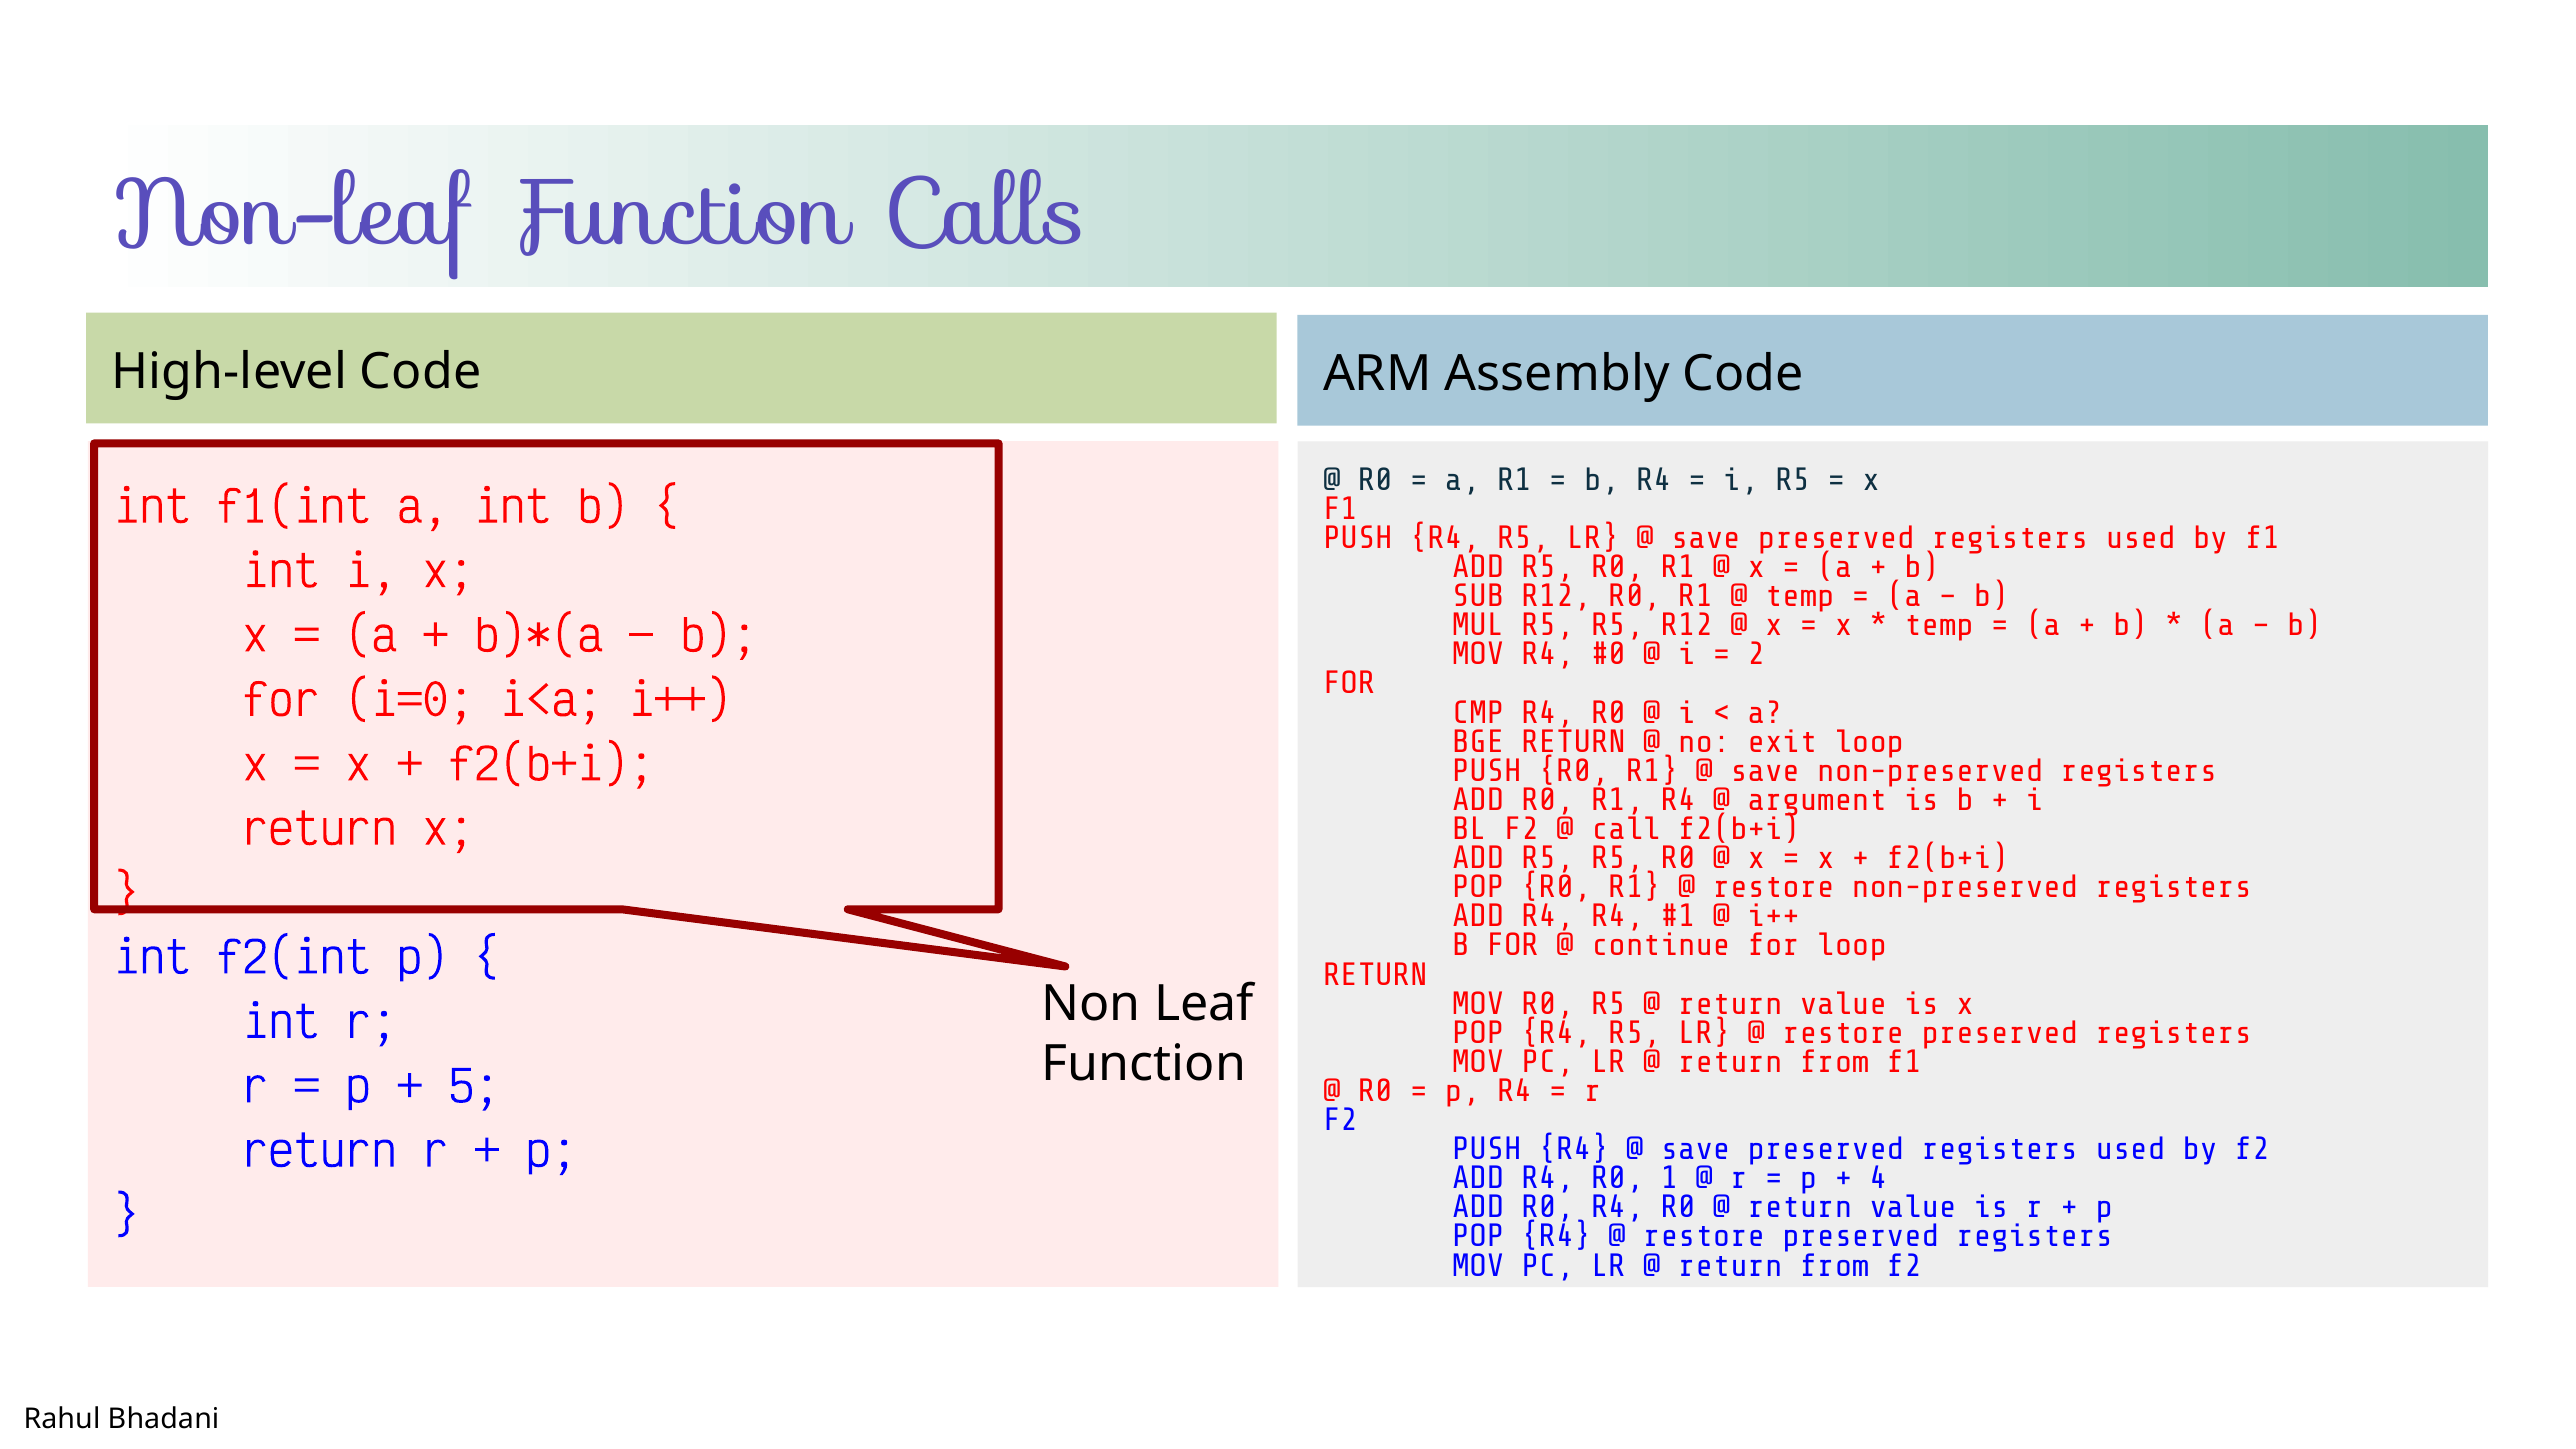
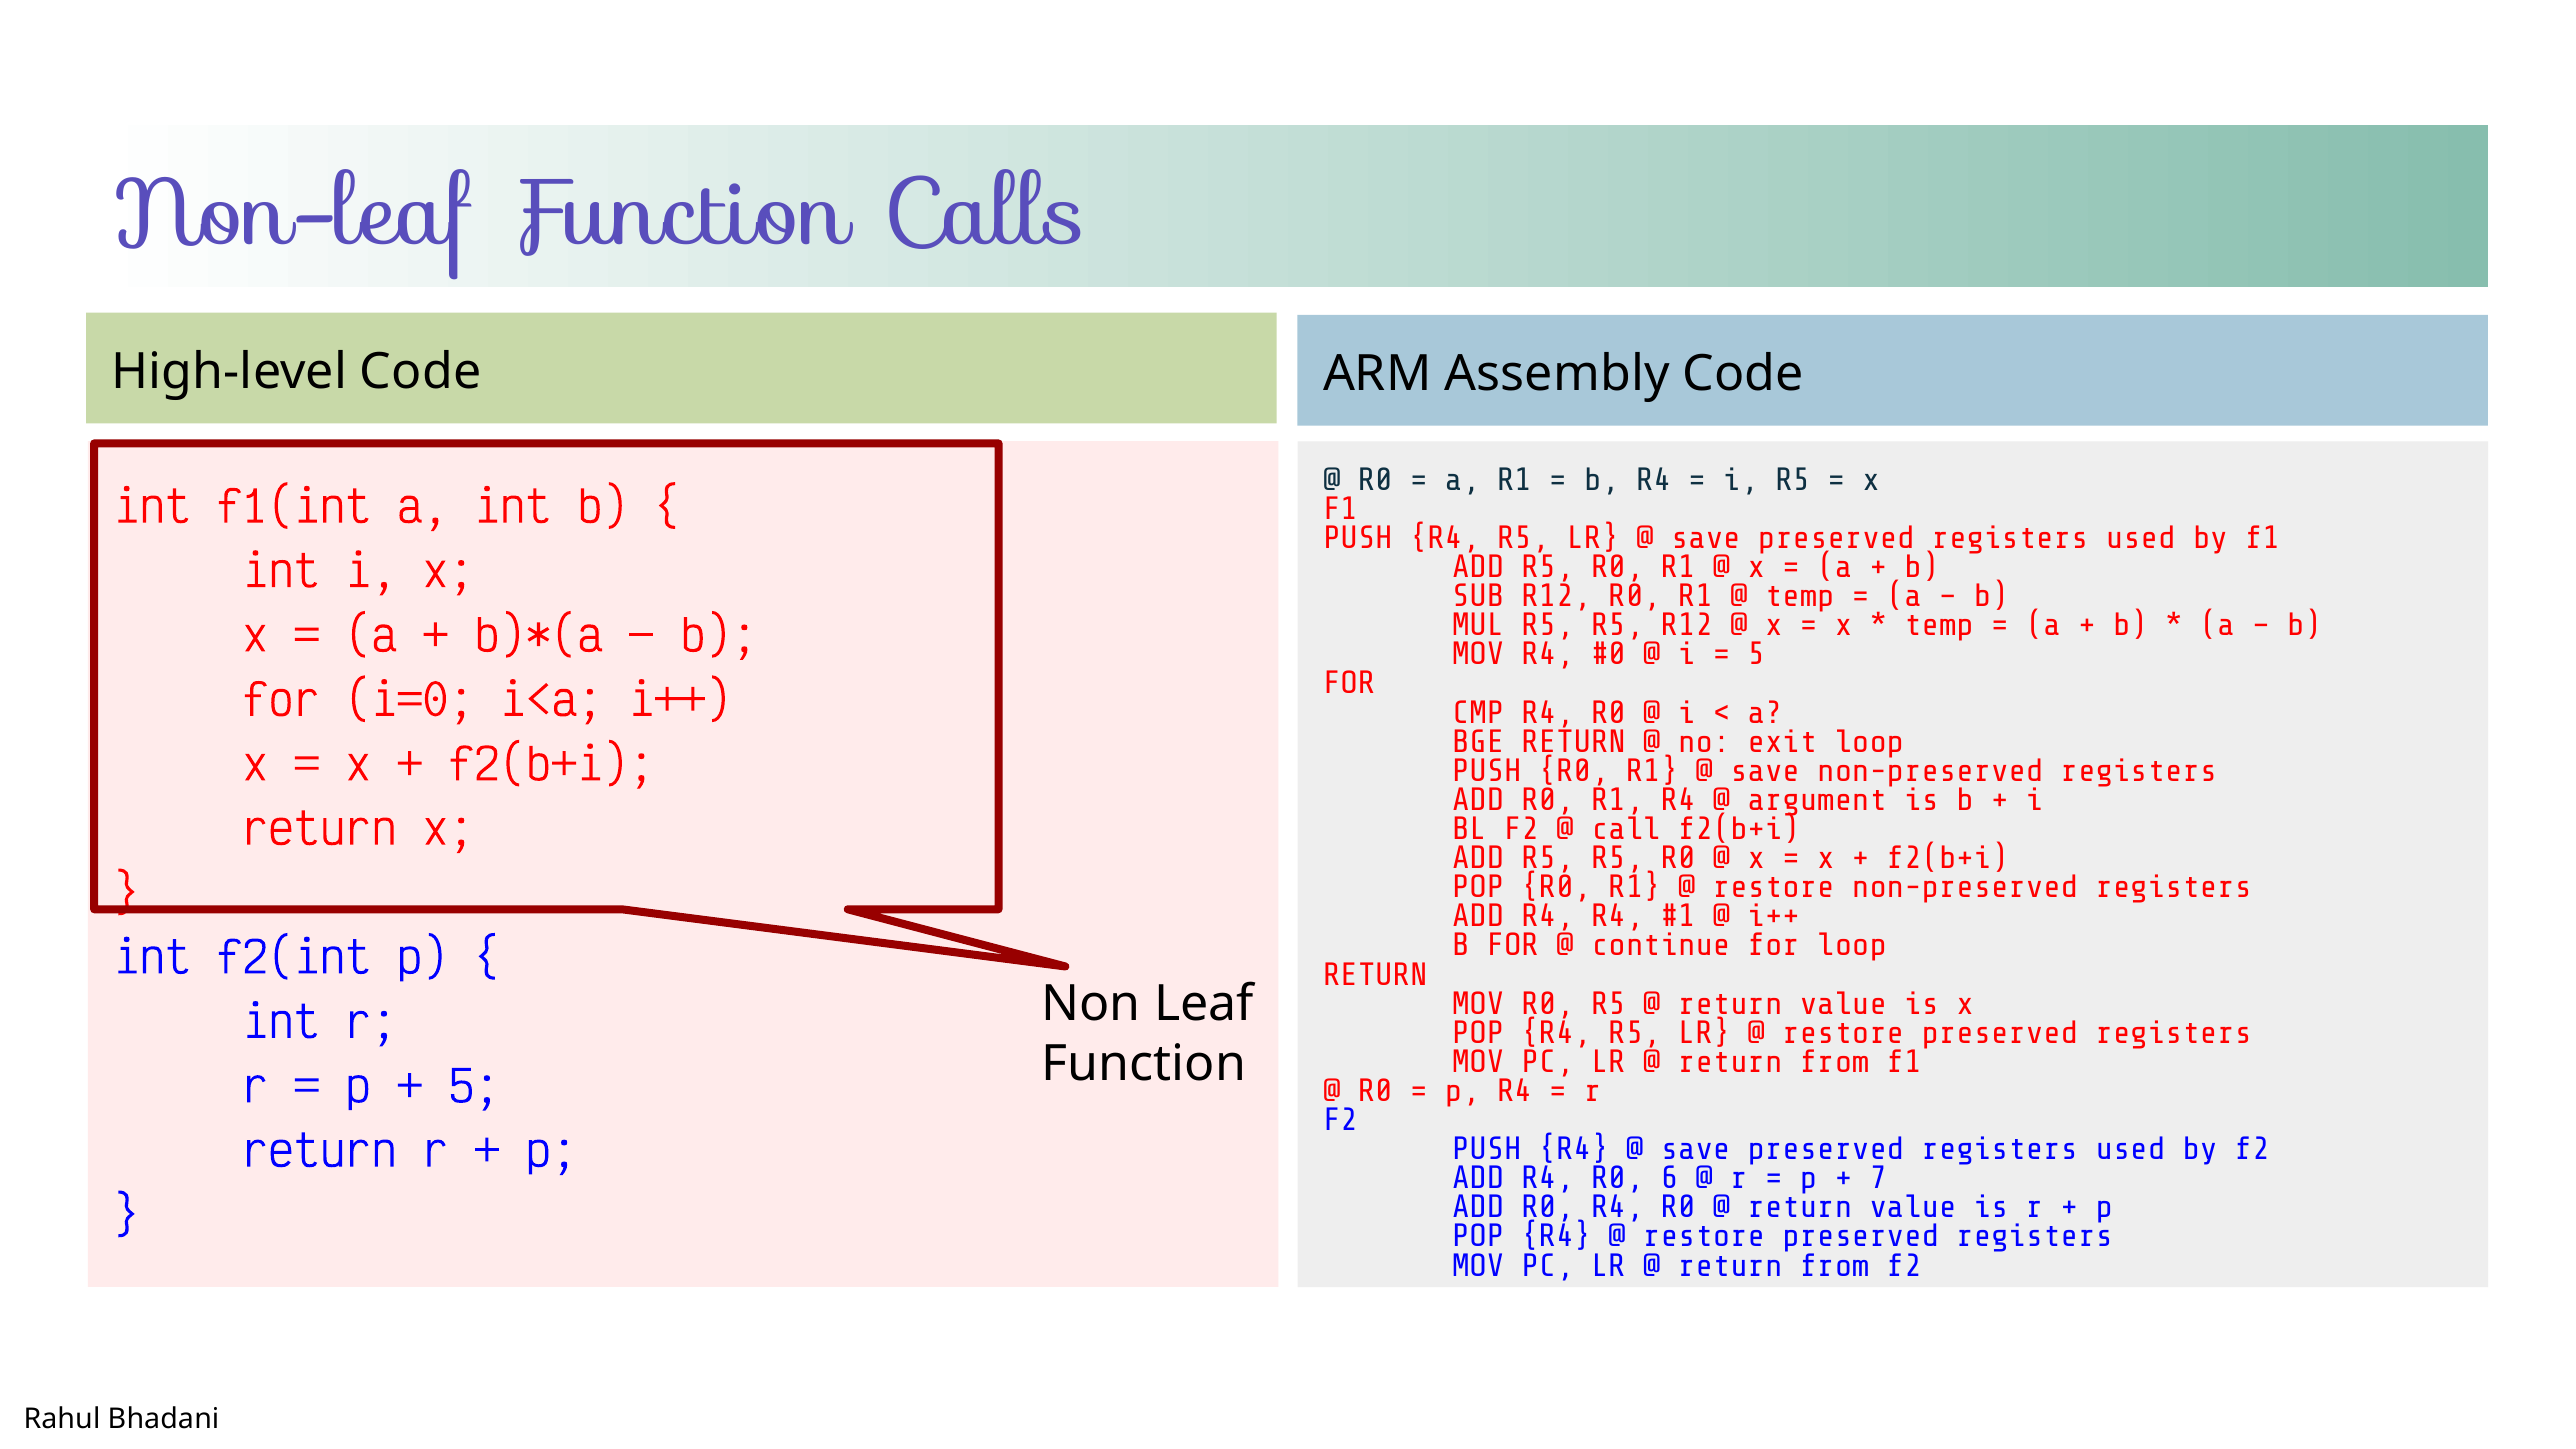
2 at (1756, 654): 2 -> 5
1: 1 -> 6
4: 4 -> 7
